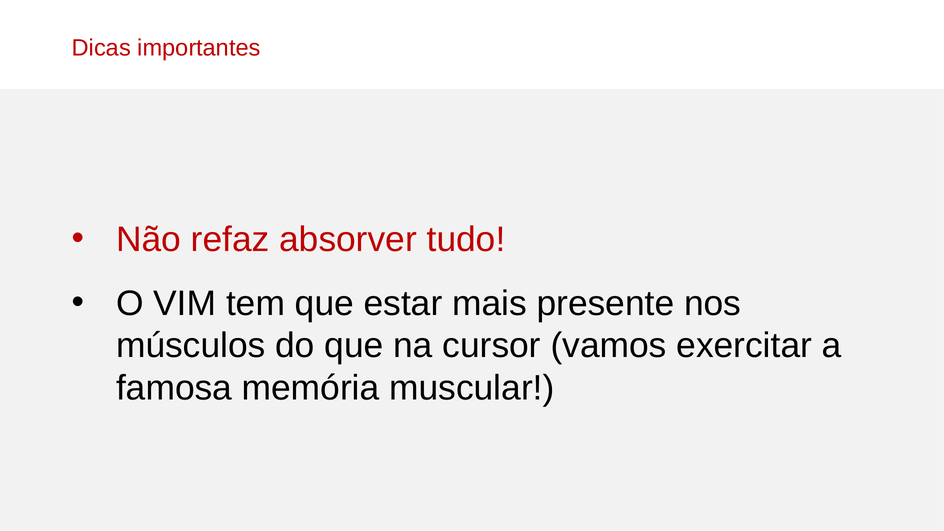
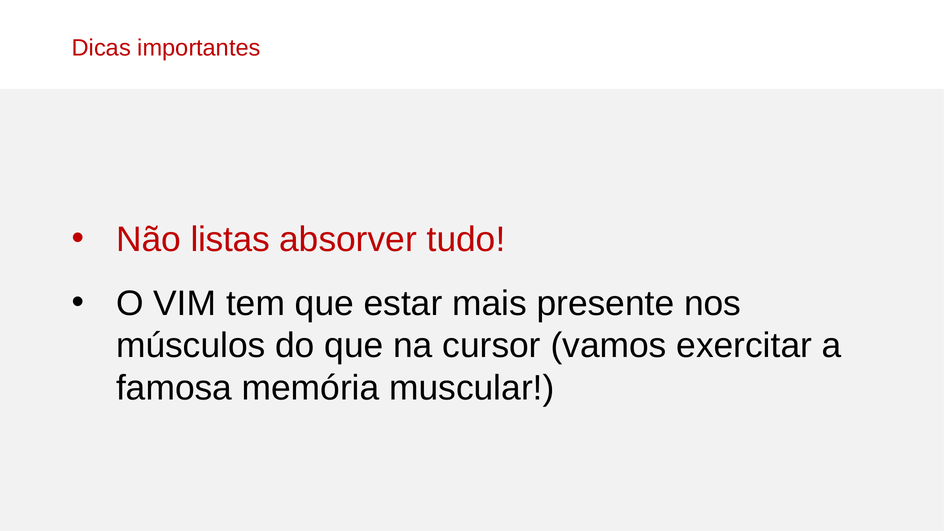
refaz: refaz -> listas
